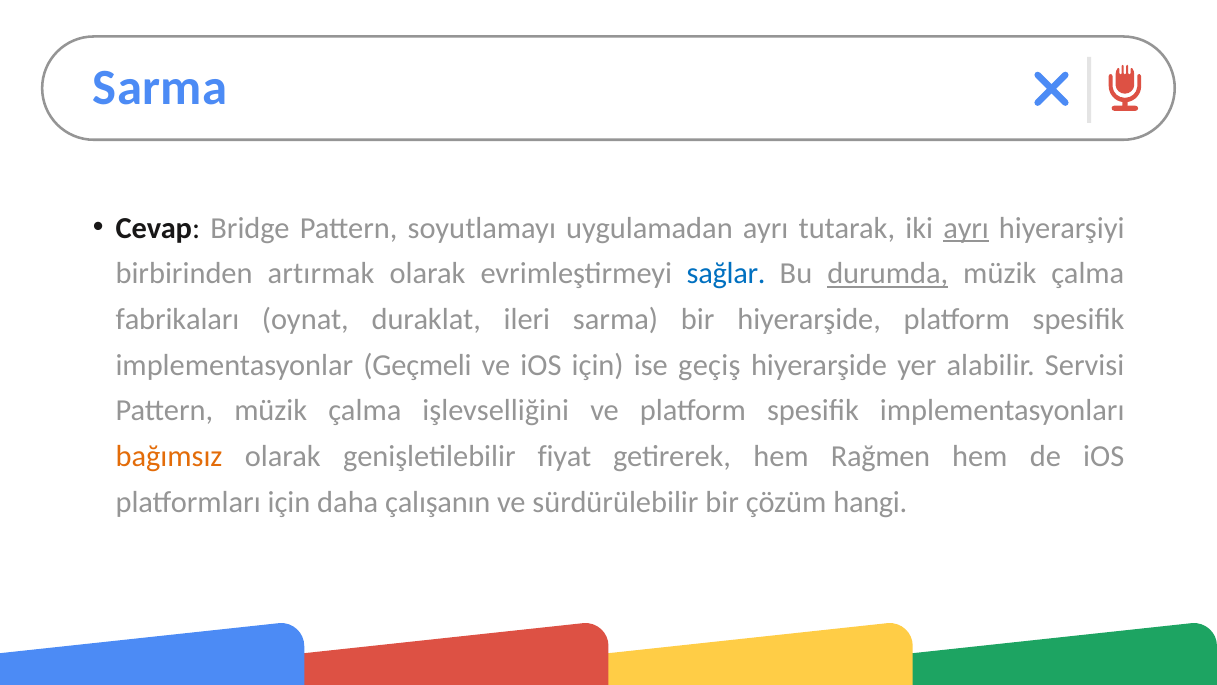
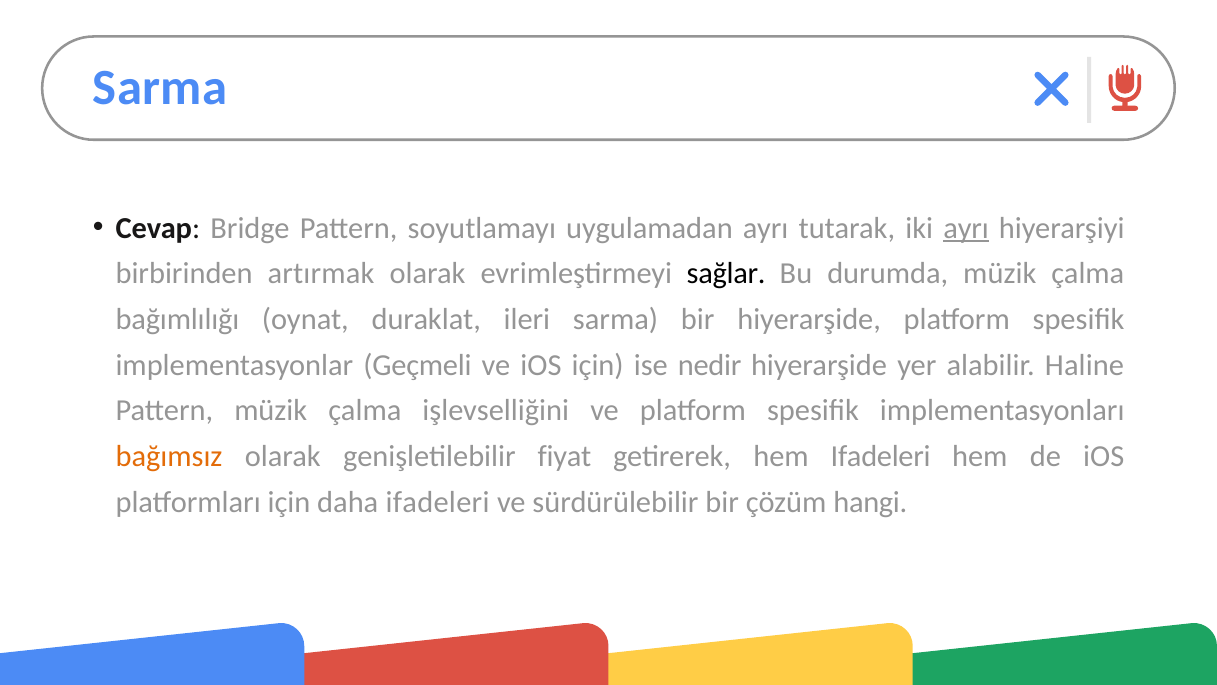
sağlar colour: blue -> black
durumda underline: present -> none
fabrikaları: fabrikaları -> bağımlılığı
geçiş: geçiş -> nedir
Servisi: Servisi -> Haline
hem Rağmen: Rağmen -> Ifadeleri
daha çalışanın: çalışanın -> ifadeleri
